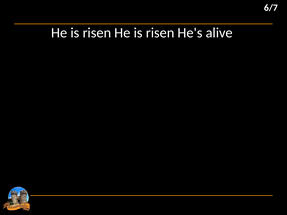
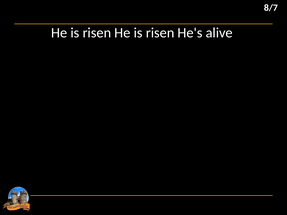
6/7: 6/7 -> 8/7
